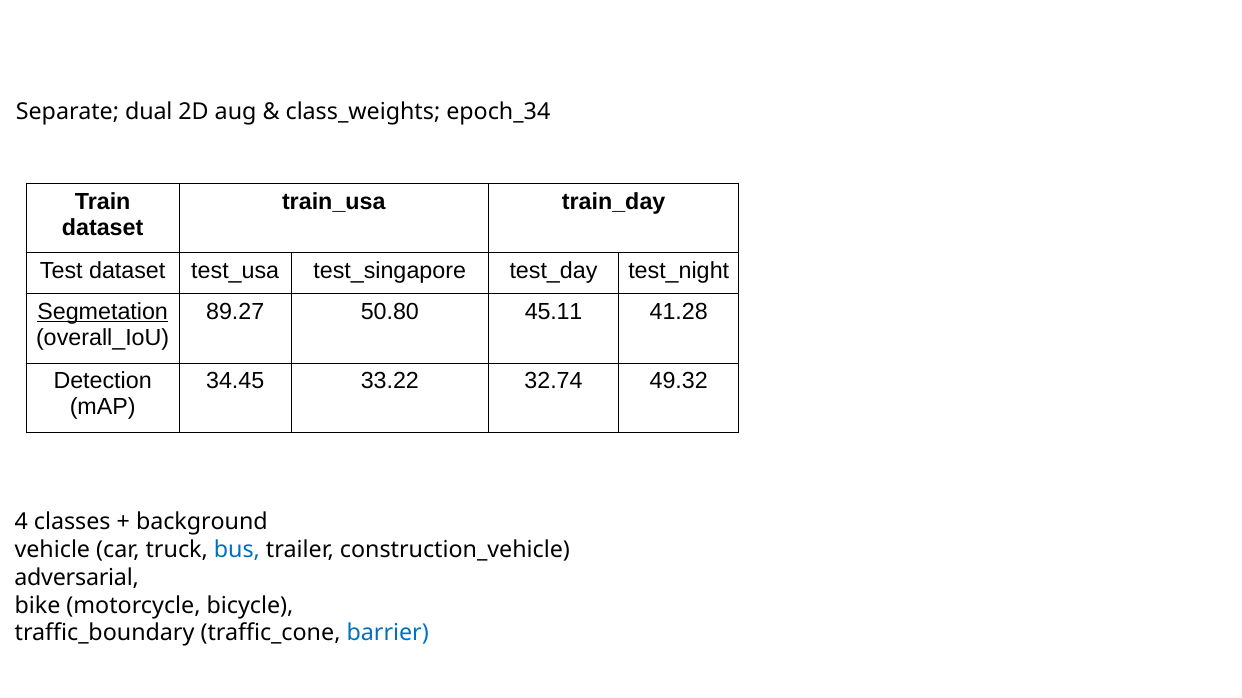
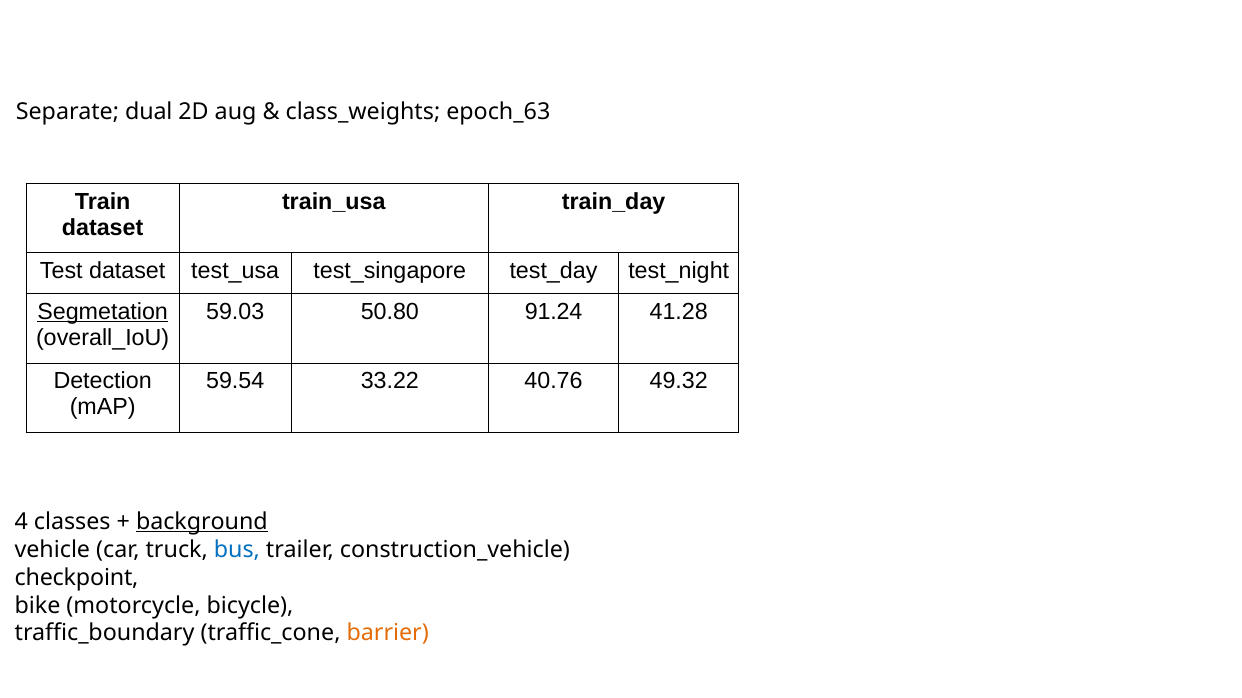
epoch_34: epoch_34 -> epoch_63
89.27: 89.27 -> 59.03
45.11: 45.11 -> 91.24
34.45: 34.45 -> 59.54
32.74: 32.74 -> 40.76
background underline: none -> present
adversarial: adversarial -> checkpoint
barrier colour: blue -> orange
